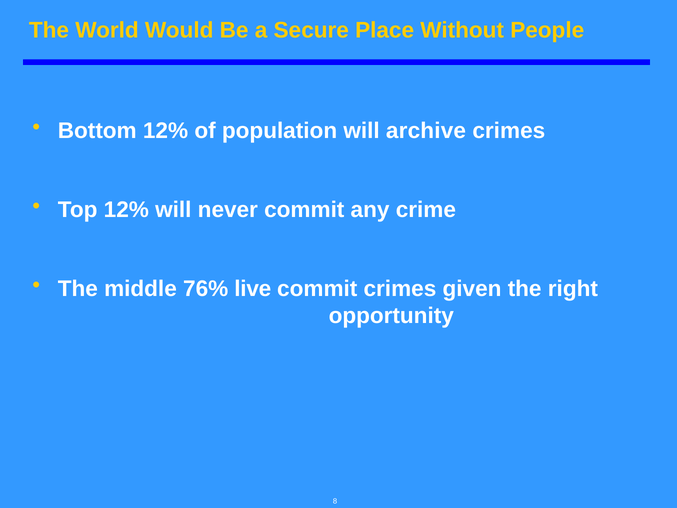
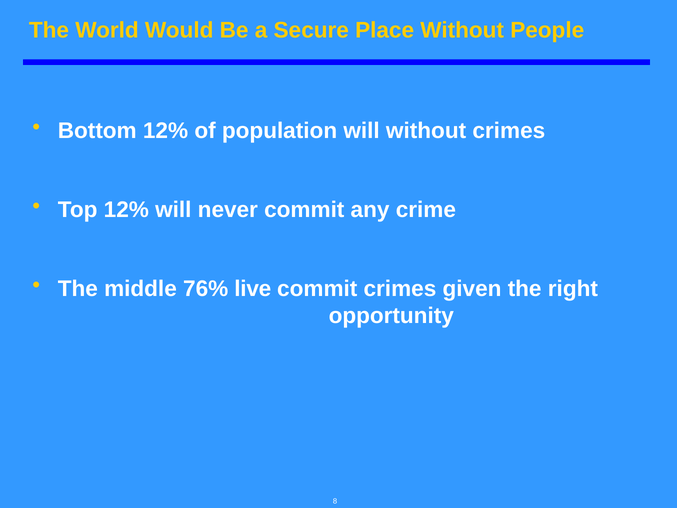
will archive: archive -> without
